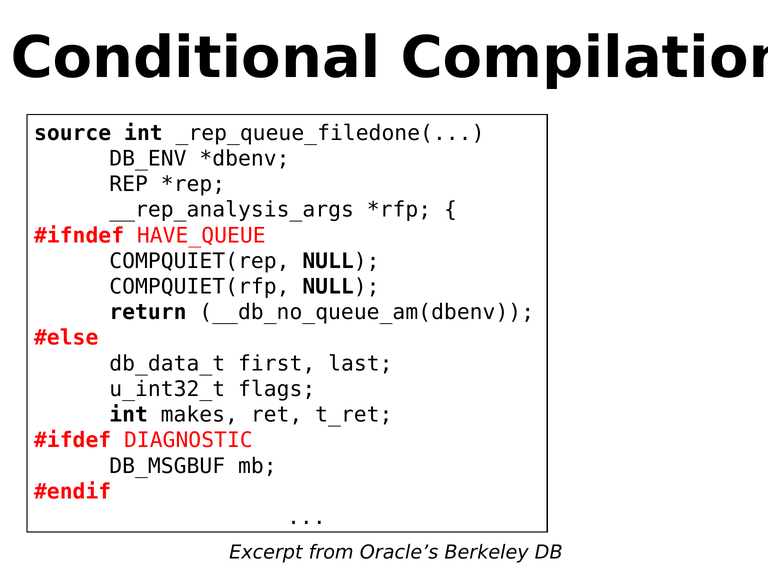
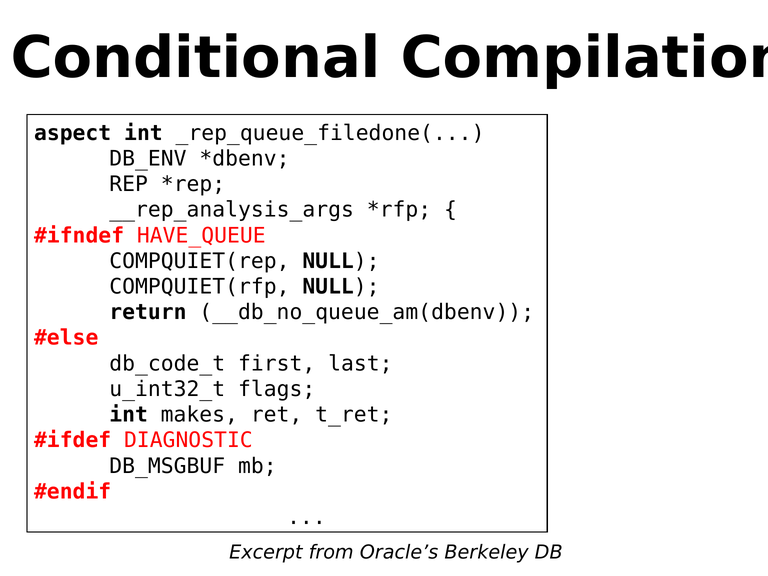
source: source -> aspect
db_data_t: db_data_t -> db_code_t
